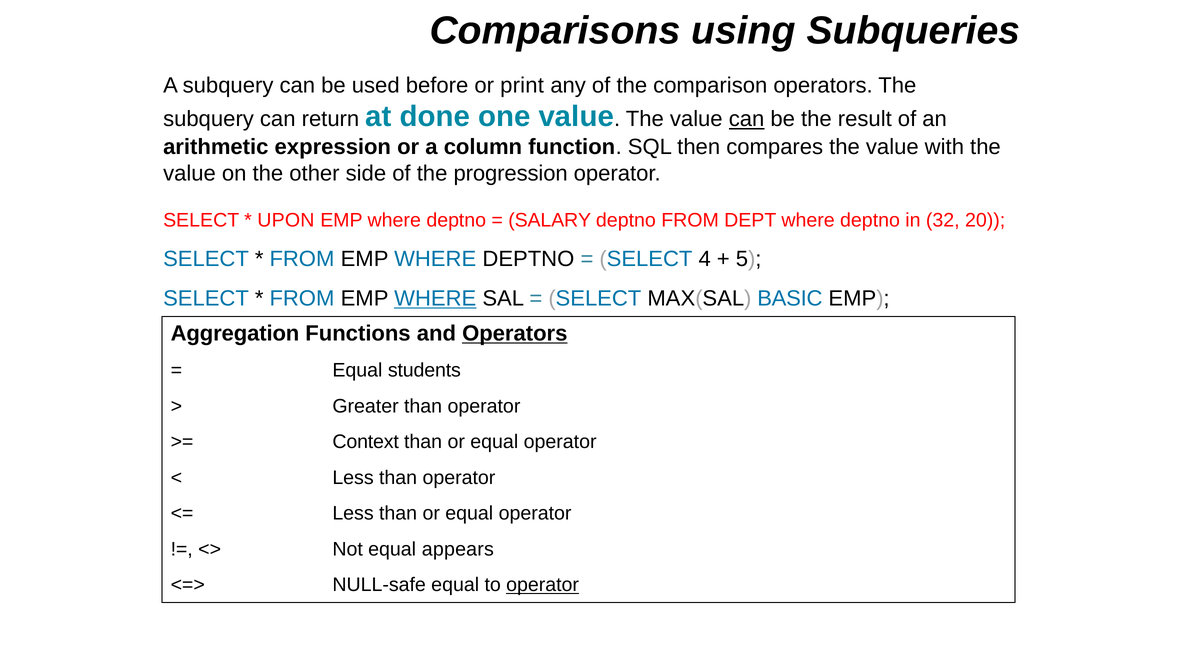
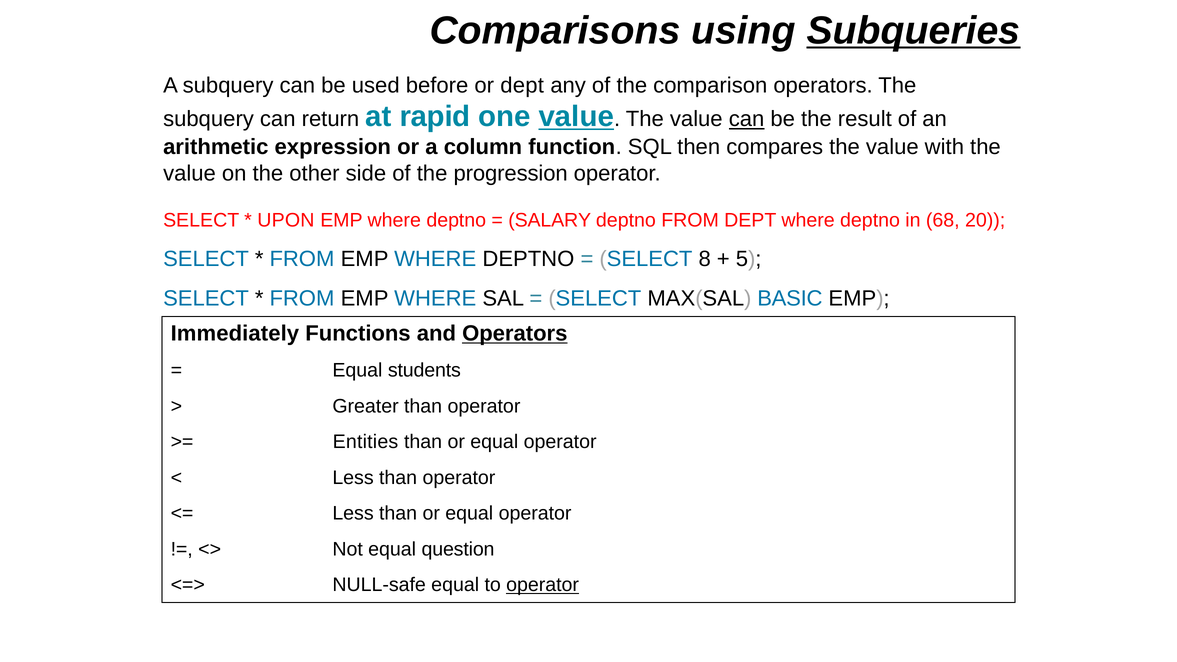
Subqueries underline: none -> present
or print: print -> dept
done: done -> rapid
value at (576, 117) underline: none -> present
32: 32 -> 68
4: 4 -> 8
WHERE at (435, 299) underline: present -> none
Aggregation: Aggregation -> Immediately
Context: Context -> Entities
appears: appears -> question
